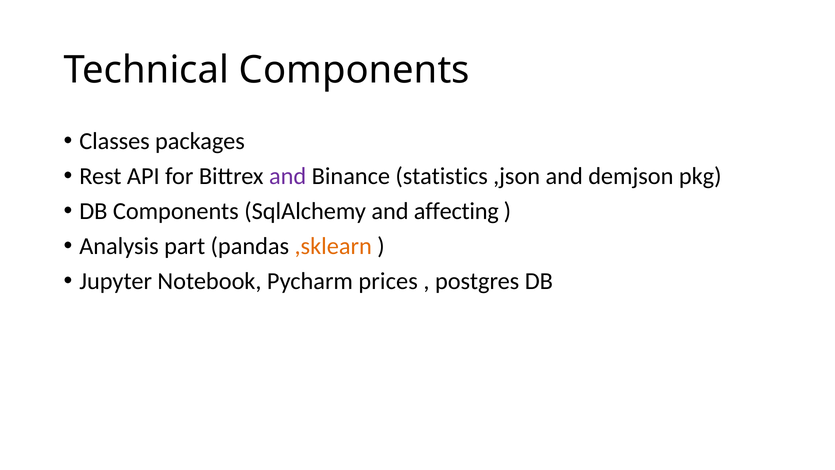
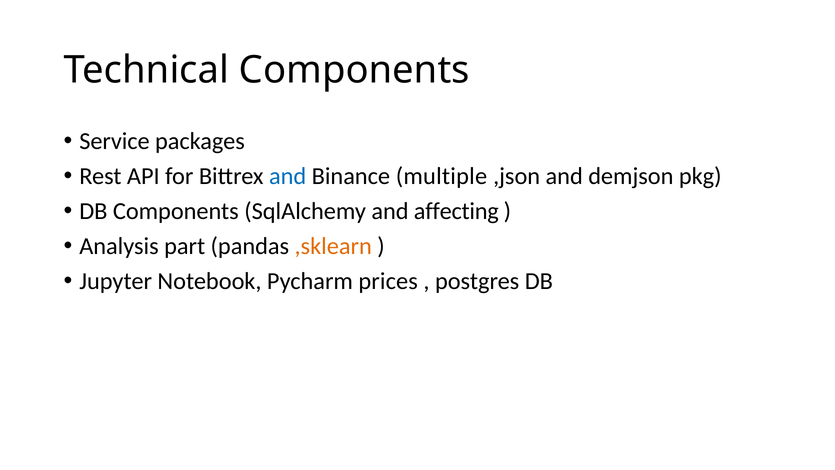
Classes: Classes -> Service
and at (288, 176) colour: purple -> blue
statistics: statistics -> multiple
